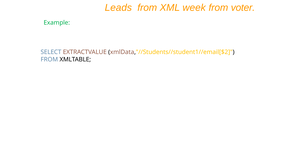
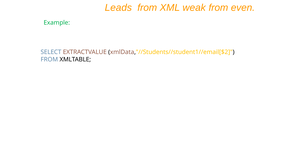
week: week -> weak
voter: voter -> even
